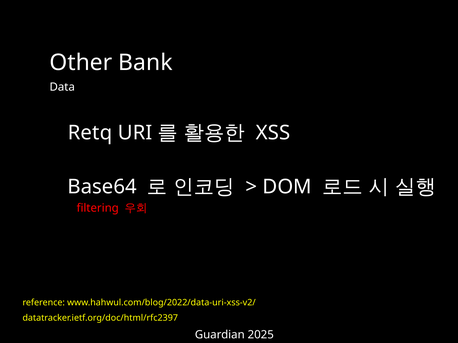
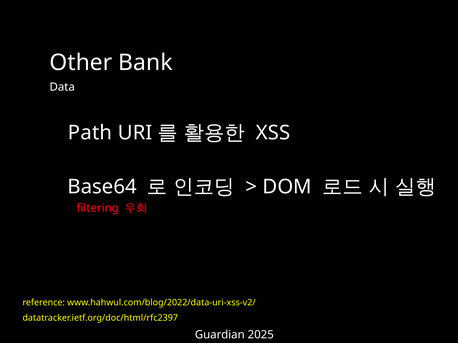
Retq: Retq -> Path
